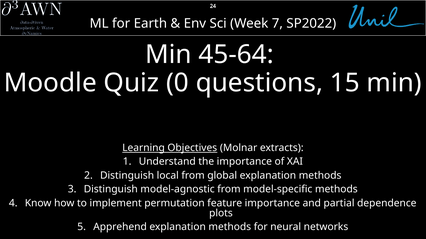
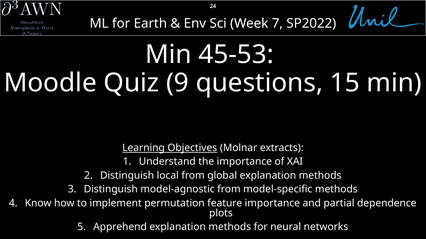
45-64: 45-64 -> 45-53
0: 0 -> 9
